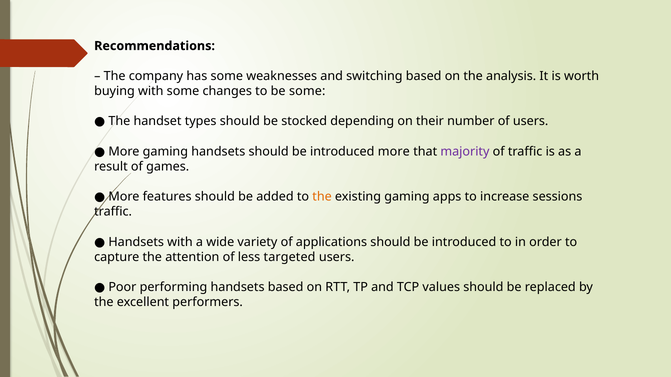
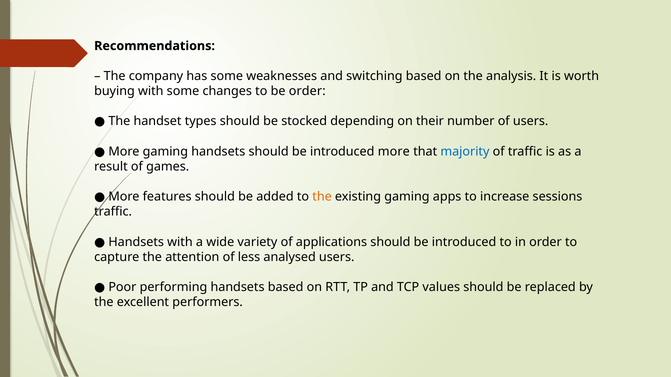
be some: some -> order
majority colour: purple -> blue
targeted: targeted -> analysed
